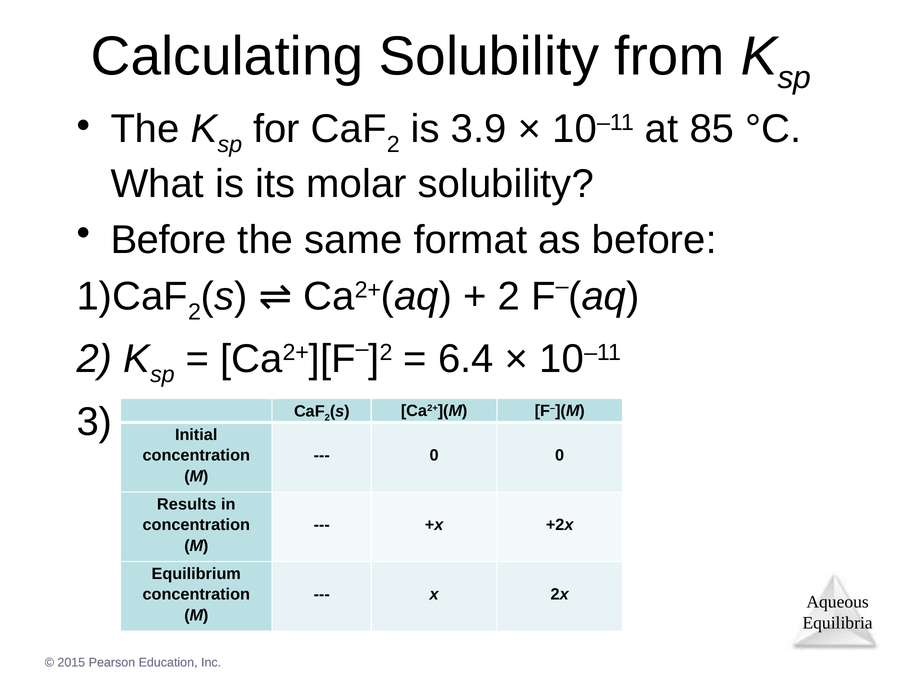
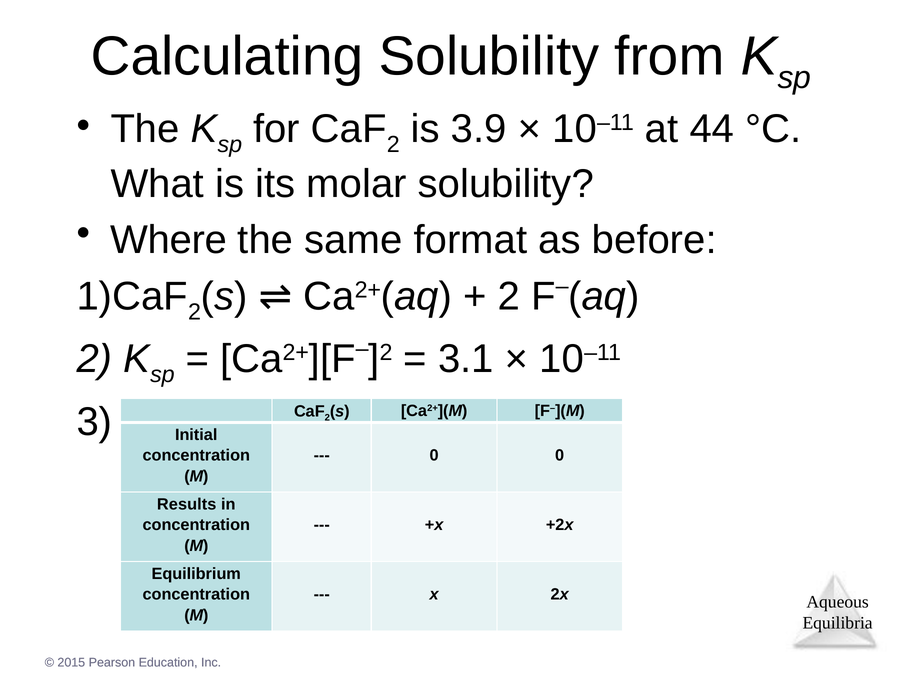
85: 85 -> 44
Before at (169, 240): Before -> Where
6.4: 6.4 -> 3.1
